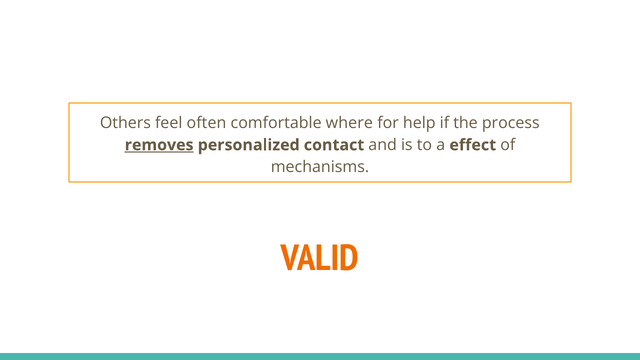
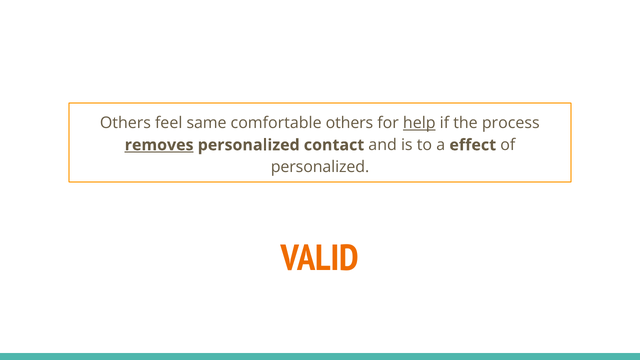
often: often -> same
comfortable where: where -> others
help underline: none -> present
mechanisms at (320, 167): mechanisms -> personalized
